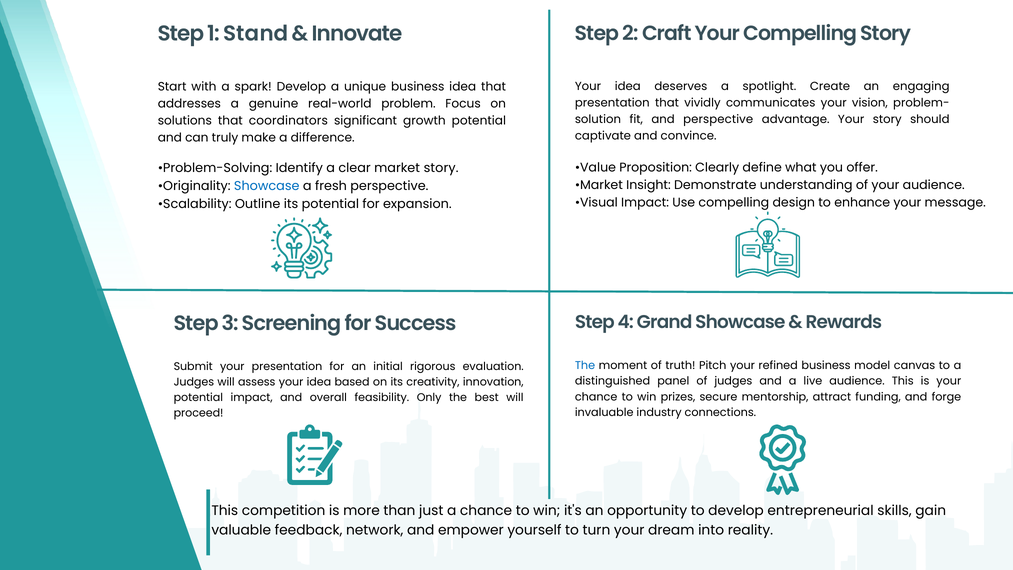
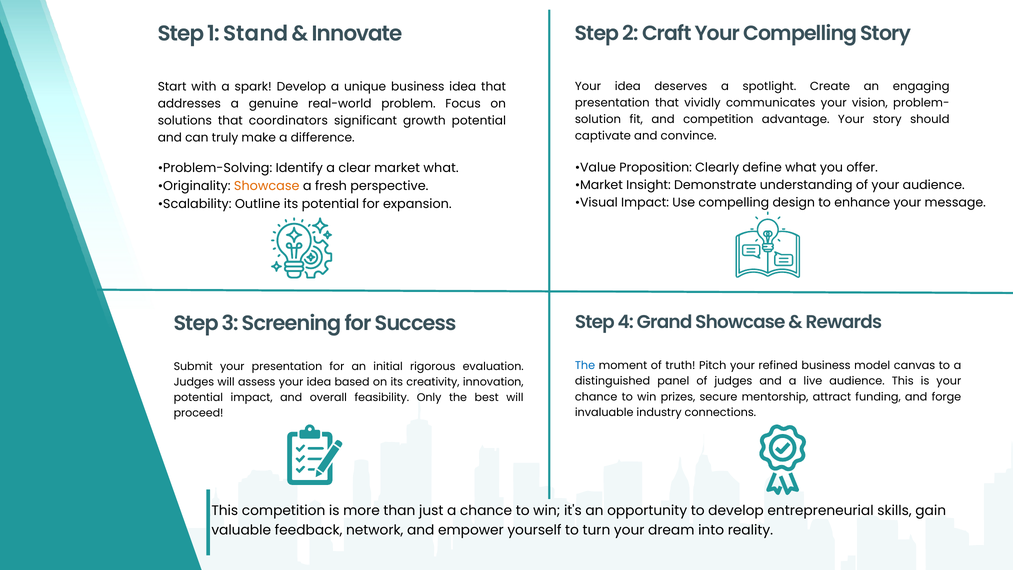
and perspective: perspective -> competition
market story: story -> what
Showcase at (267, 186) colour: blue -> orange
